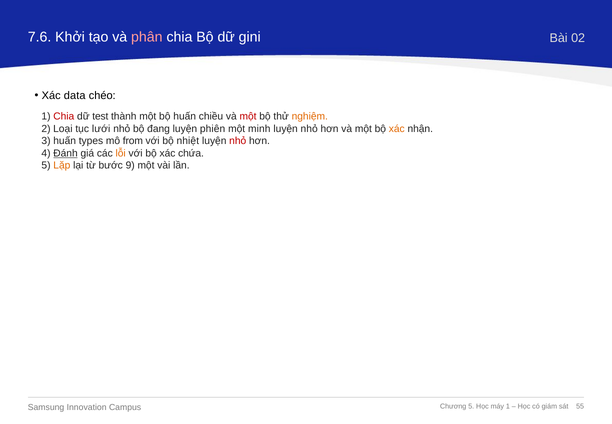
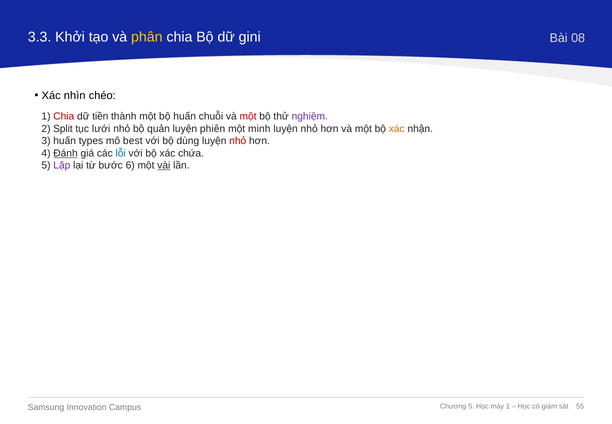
7.6: 7.6 -> 3.3
phân colour: pink -> yellow
02: 02 -> 08
data: data -> nhìn
test: test -> tiền
chiều: chiều -> chuỗi
nghiệm colour: orange -> purple
Loại: Loại -> Split
đang: đang -> quản
from: from -> best
nhiệt: nhiệt -> dùng
lỗi colour: orange -> blue
Lặp colour: orange -> purple
9: 9 -> 6
vài underline: none -> present
